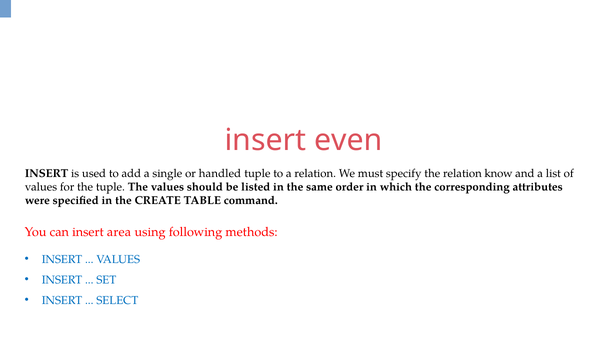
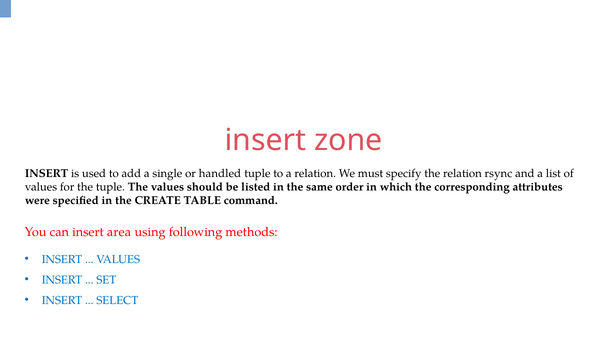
even: even -> zone
know: know -> rsync
